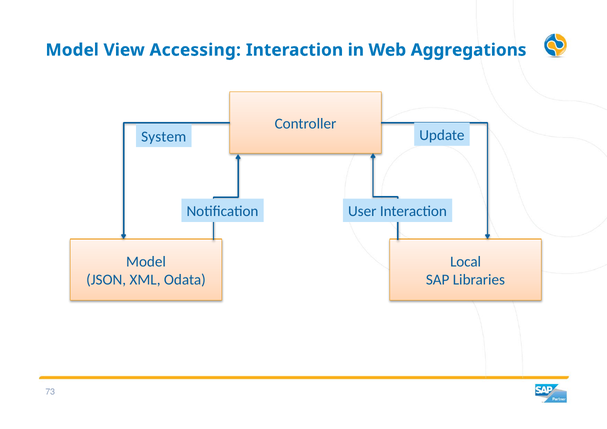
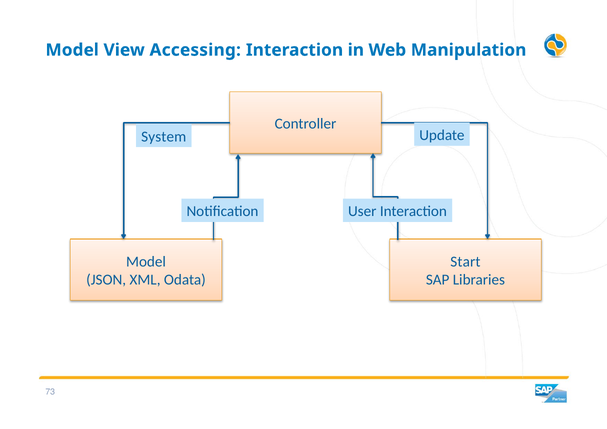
Aggregations: Aggregations -> Manipulation
Local: Local -> Start
